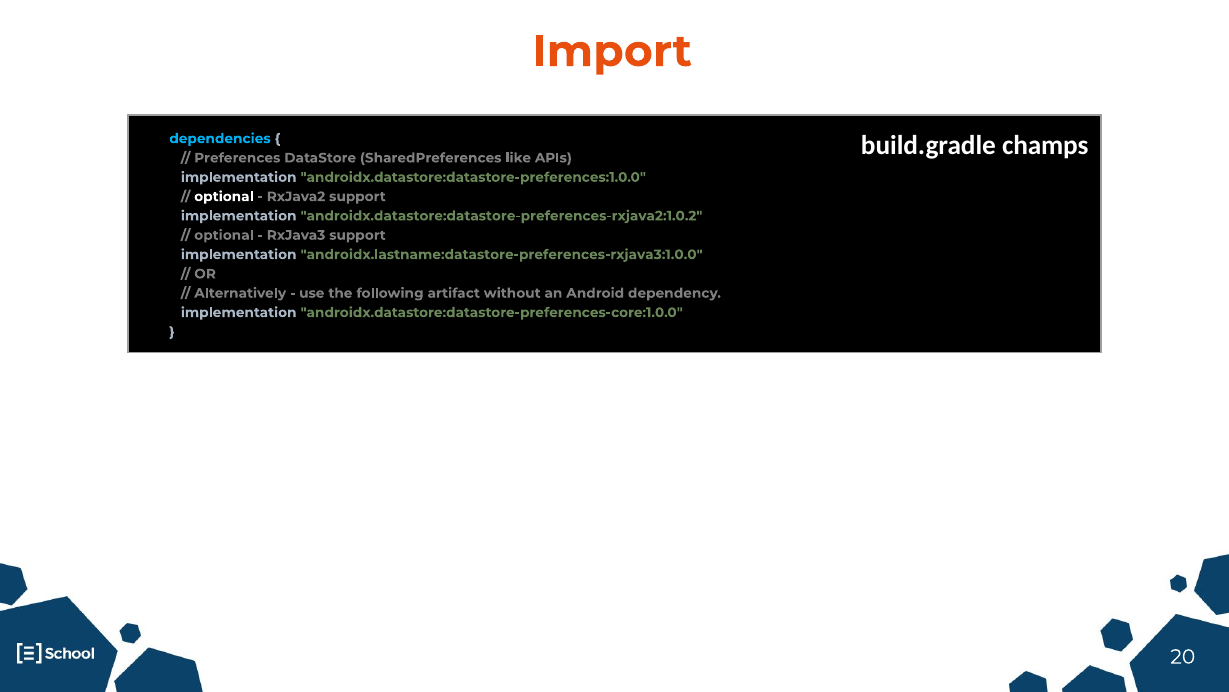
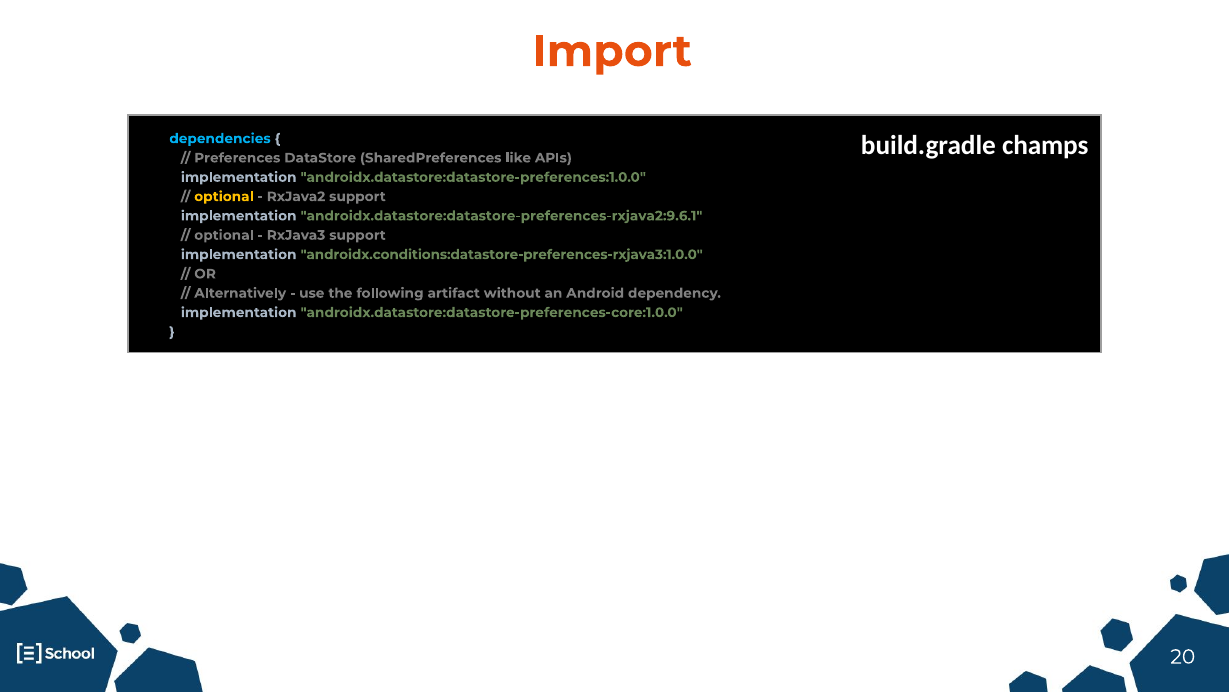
optional at (224, 196) colour: white -> yellow
androidx.datastore:datastore-preferences-rxjava2:1.0.2: androidx.datastore:datastore-preferences-rxjava2:1.0.2 -> androidx.datastore:datastore-preferences-rxjava2:9.6.1
androidx.lastname:datastore-preferences-rxjava3:1.0.0: androidx.lastname:datastore-preferences-rxjava3:1.0.0 -> androidx.conditions:datastore-preferences-rxjava3:1.0.0
